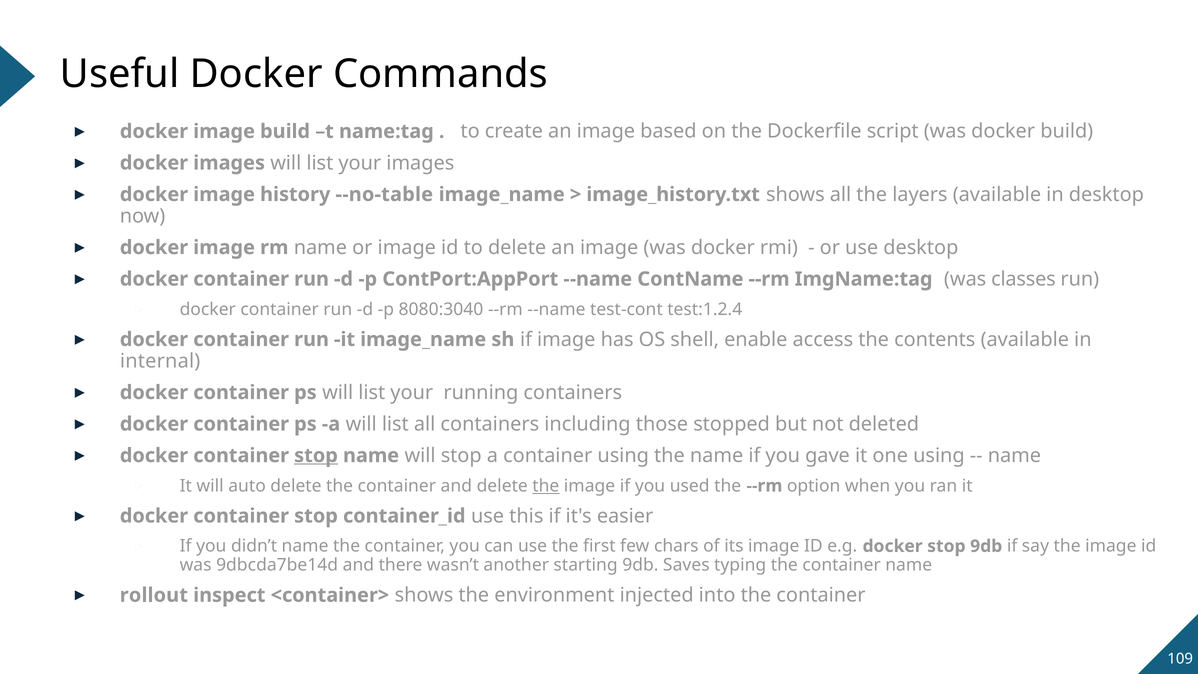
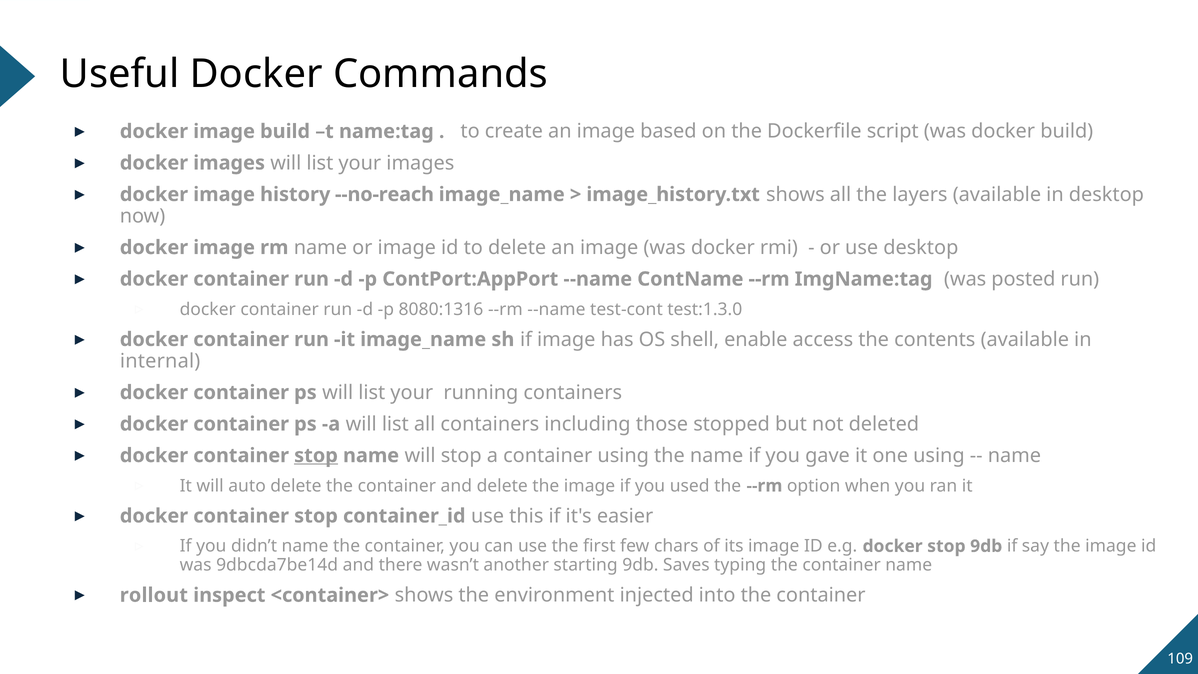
--no-table: --no-table -> --no-reach
classes: classes -> posted
8080:3040: 8080:3040 -> 8080:1316
test:1.2.4: test:1.2.4 -> test:1.3.0
the at (546, 486) underline: present -> none
